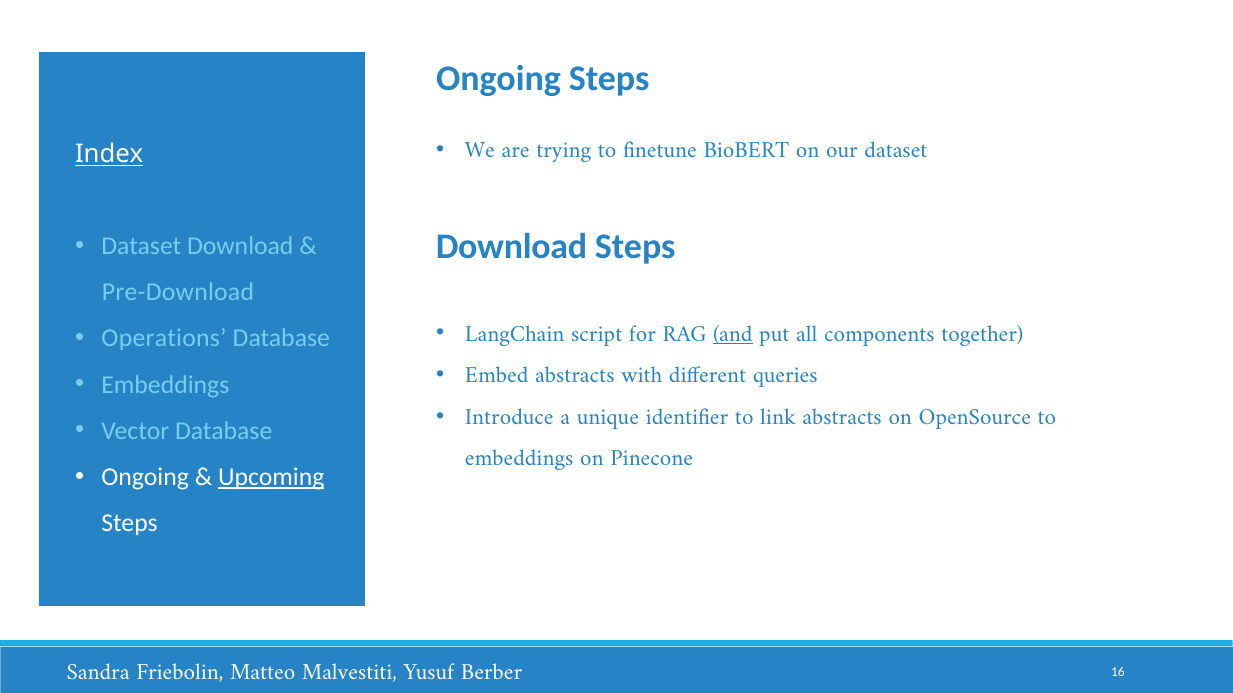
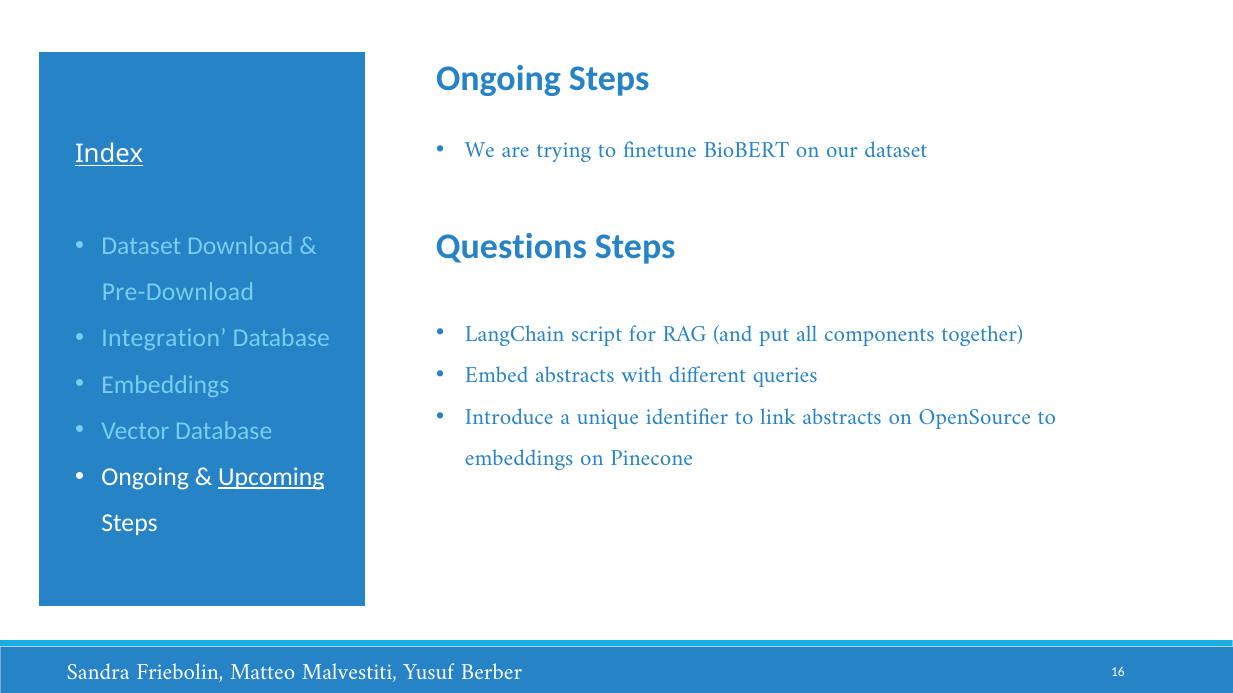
Download at (511, 247): Download -> Questions
Operations: Operations -> Integration
and underline: present -> none
